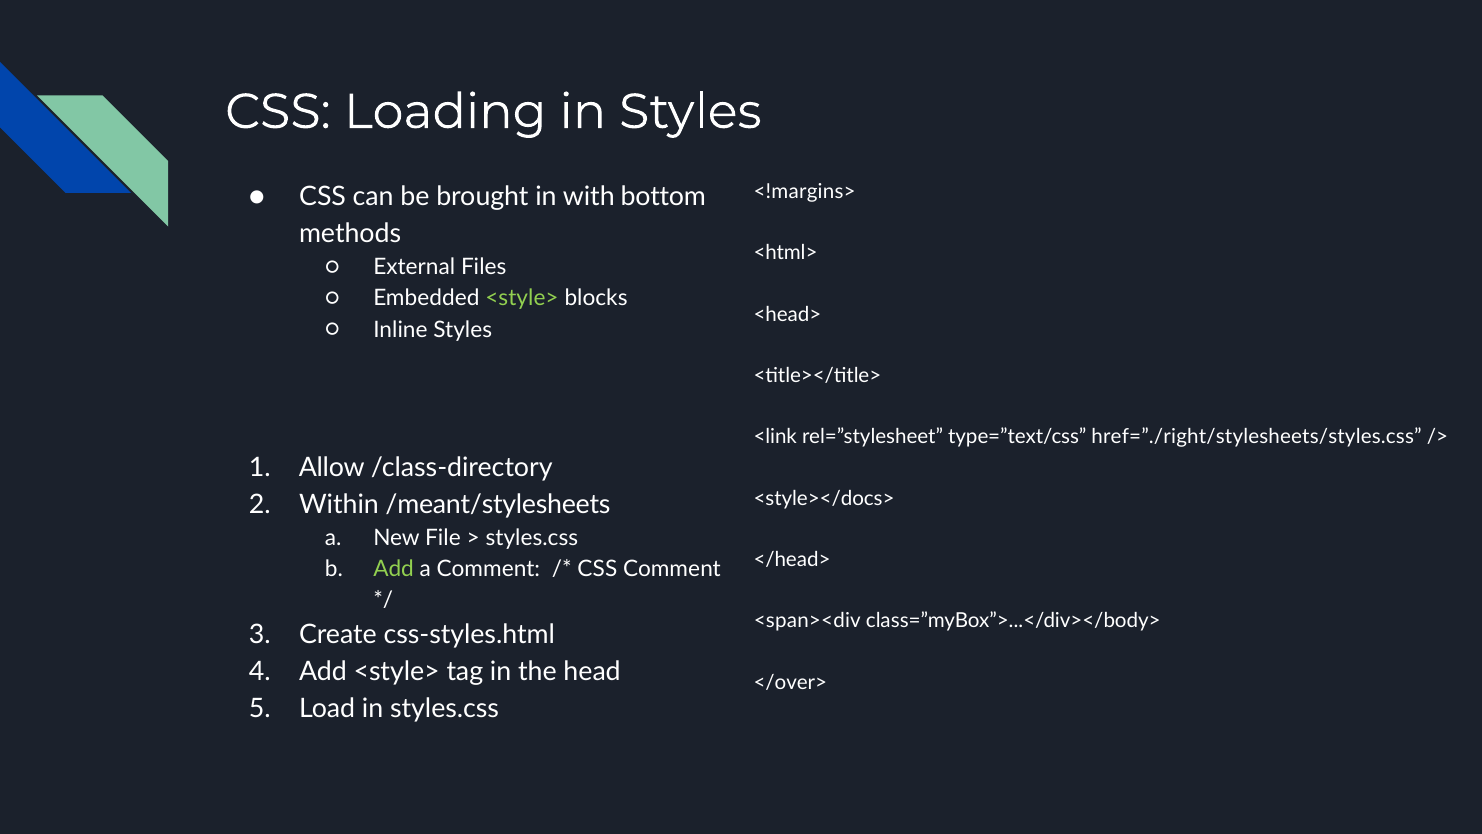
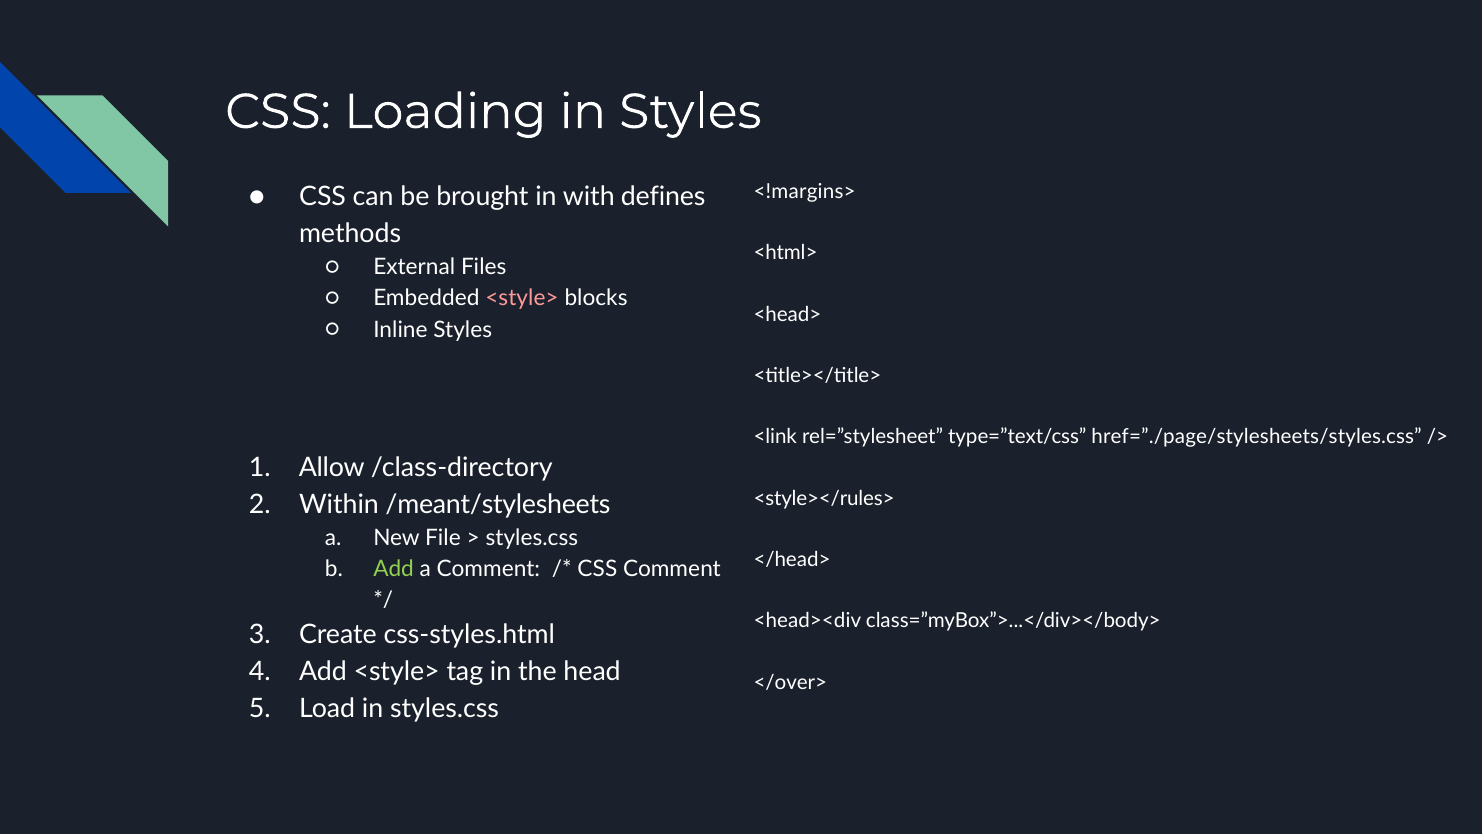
bottom: bottom -> defines
<style> at (522, 298) colour: light green -> pink
href=”./right/stylesheets/styles.css: href=”./right/stylesheets/styles.css -> href=”./page/stylesheets/styles.css
<style></docs>: <style></docs> -> <style></rules>
<span><div: <span><div -> <head><div
